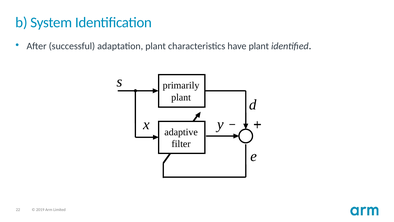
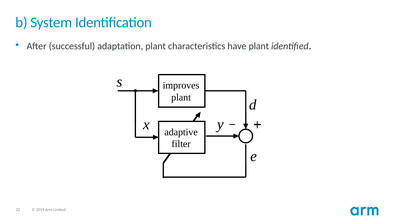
primarily: primarily -> improves
